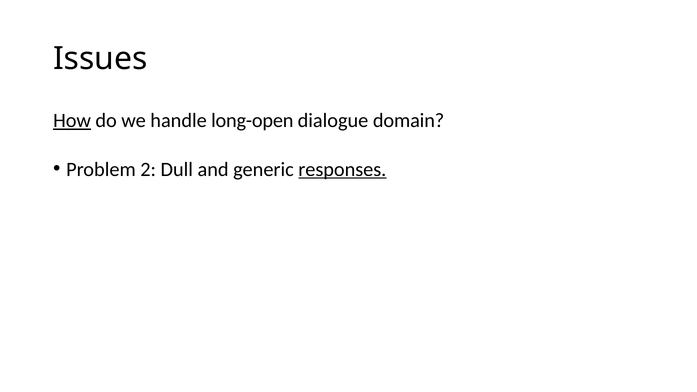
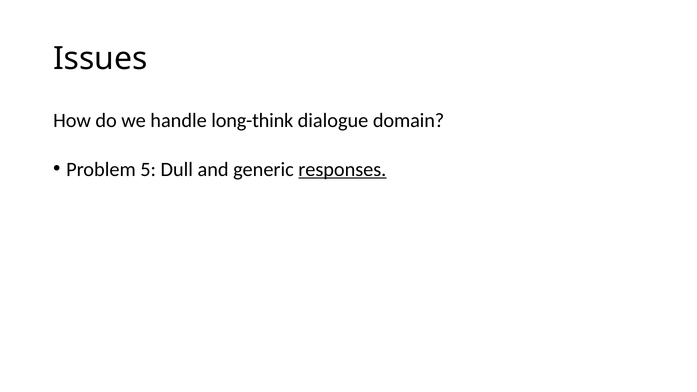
How underline: present -> none
long-open: long-open -> long-think
2: 2 -> 5
